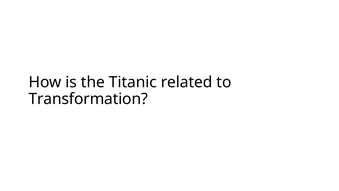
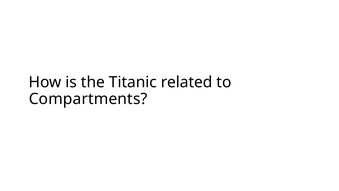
Transformation: Transformation -> Compartments
